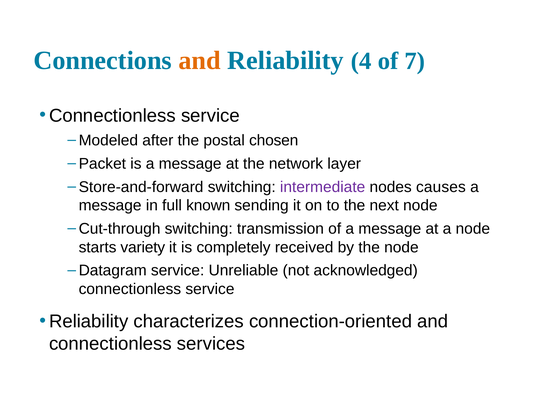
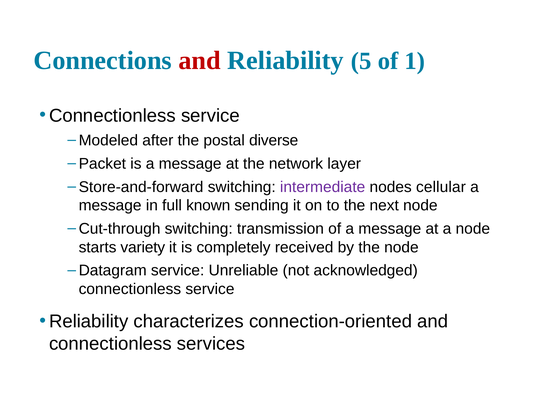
and at (200, 60) colour: orange -> red
4: 4 -> 5
7: 7 -> 1
chosen: chosen -> diverse
causes: causes -> cellular
